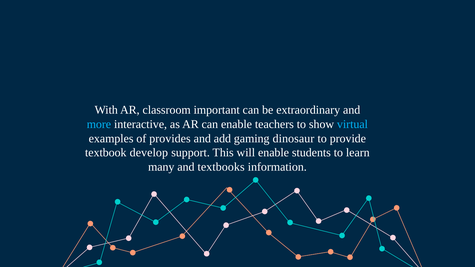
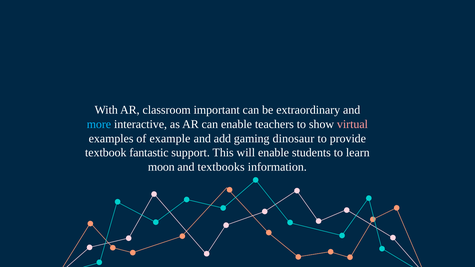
virtual colour: light blue -> pink
provides: provides -> example
develop: develop -> fantastic
many: many -> moon
